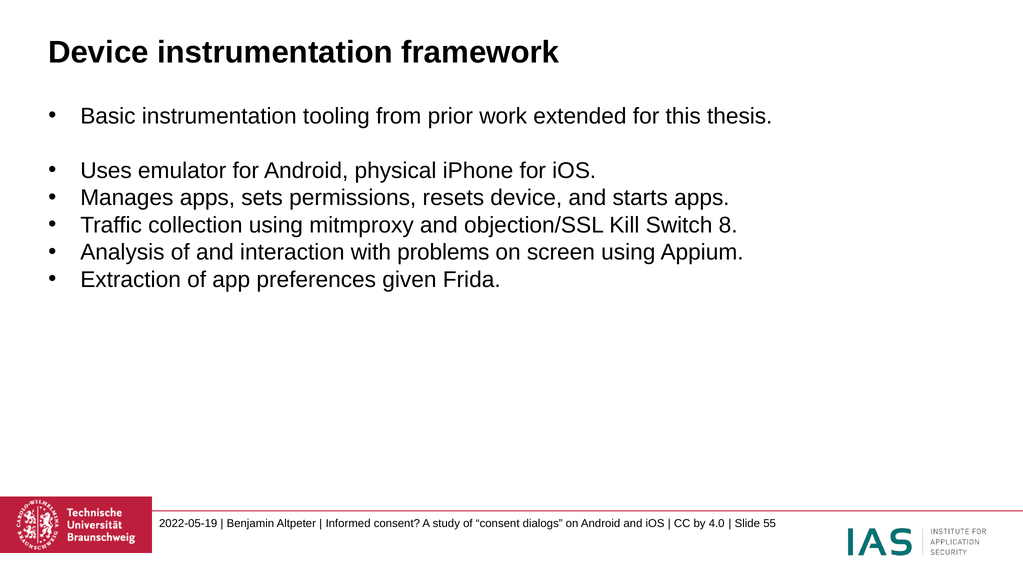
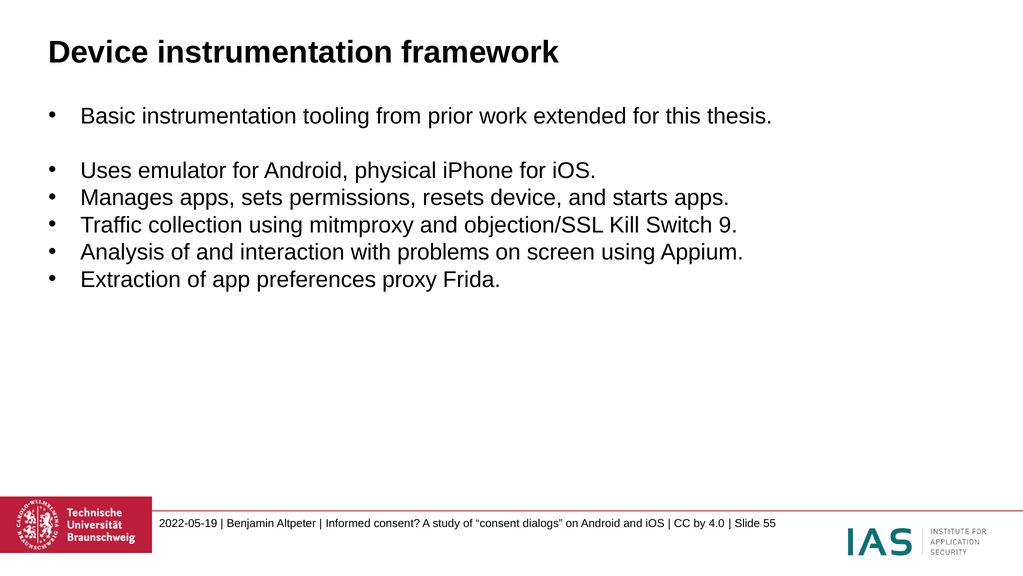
8: 8 -> 9
given: given -> proxy
